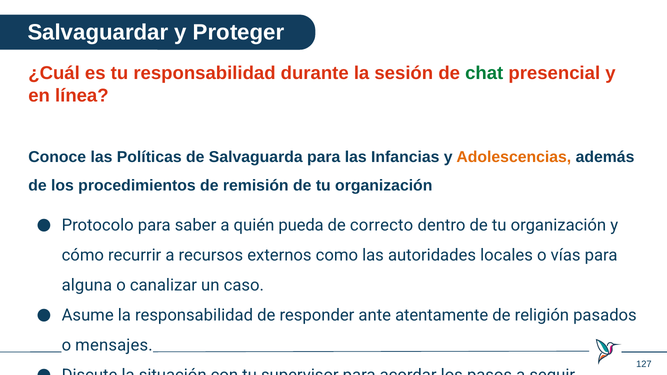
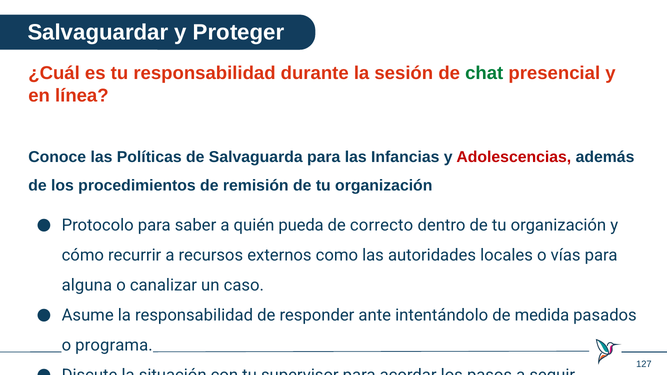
Adolescencias colour: orange -> red
atentamente: atentamente -> intentándolo
religión: religión -> medida
mensajes: mensajes -> programa
